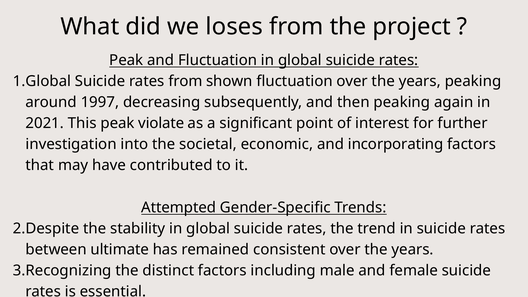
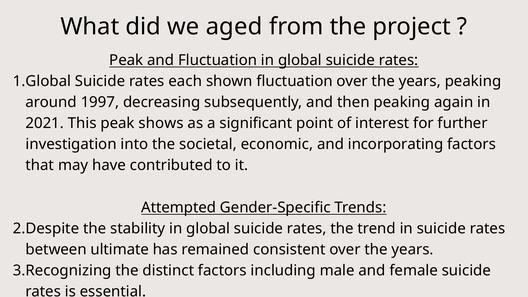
loses: loses -> aged
rates from: from -> each
violate: violate -> shows
